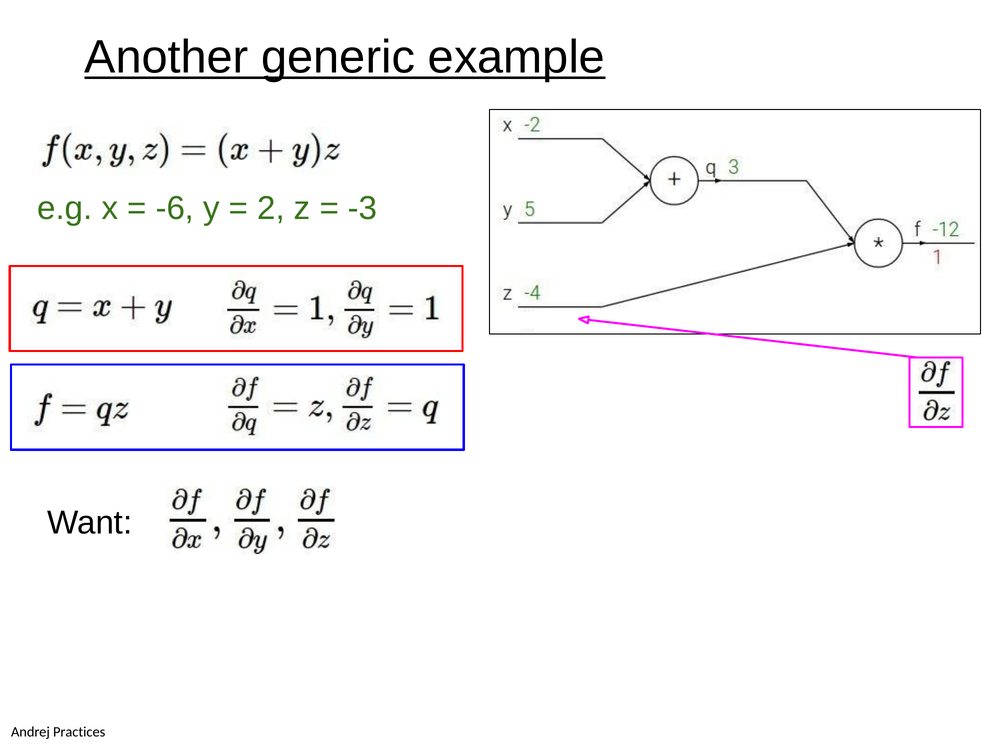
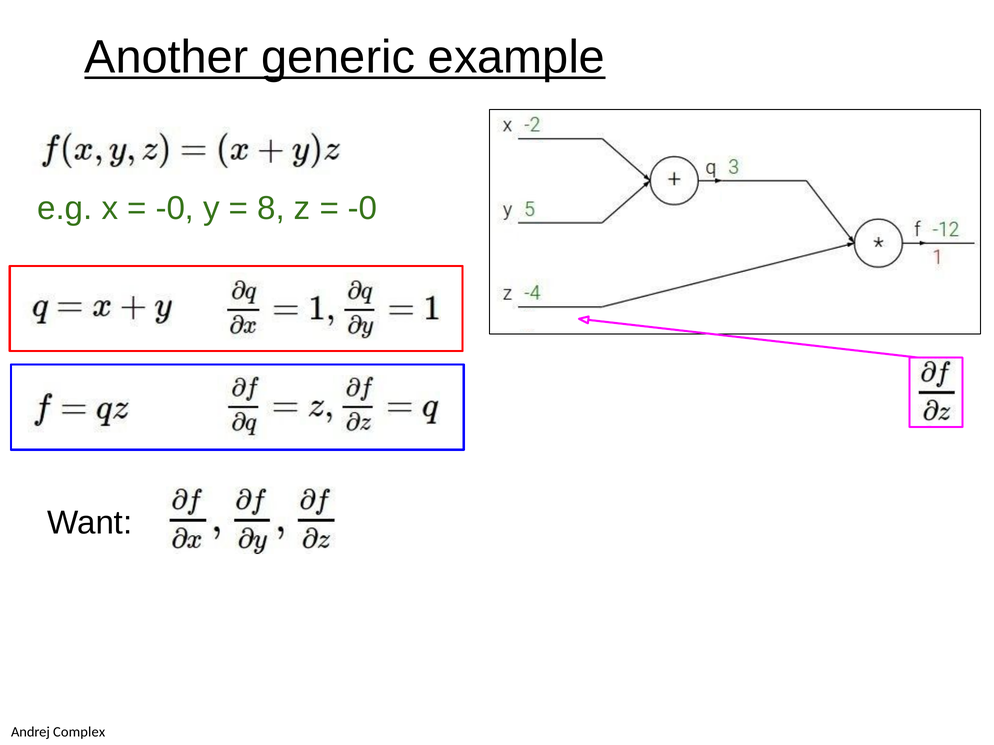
-6 at (175, 208): -6 -> -0
2: 2 -> 8
-3 at (363, 208): -3 -> -0
Practices: Practices -> Complex
